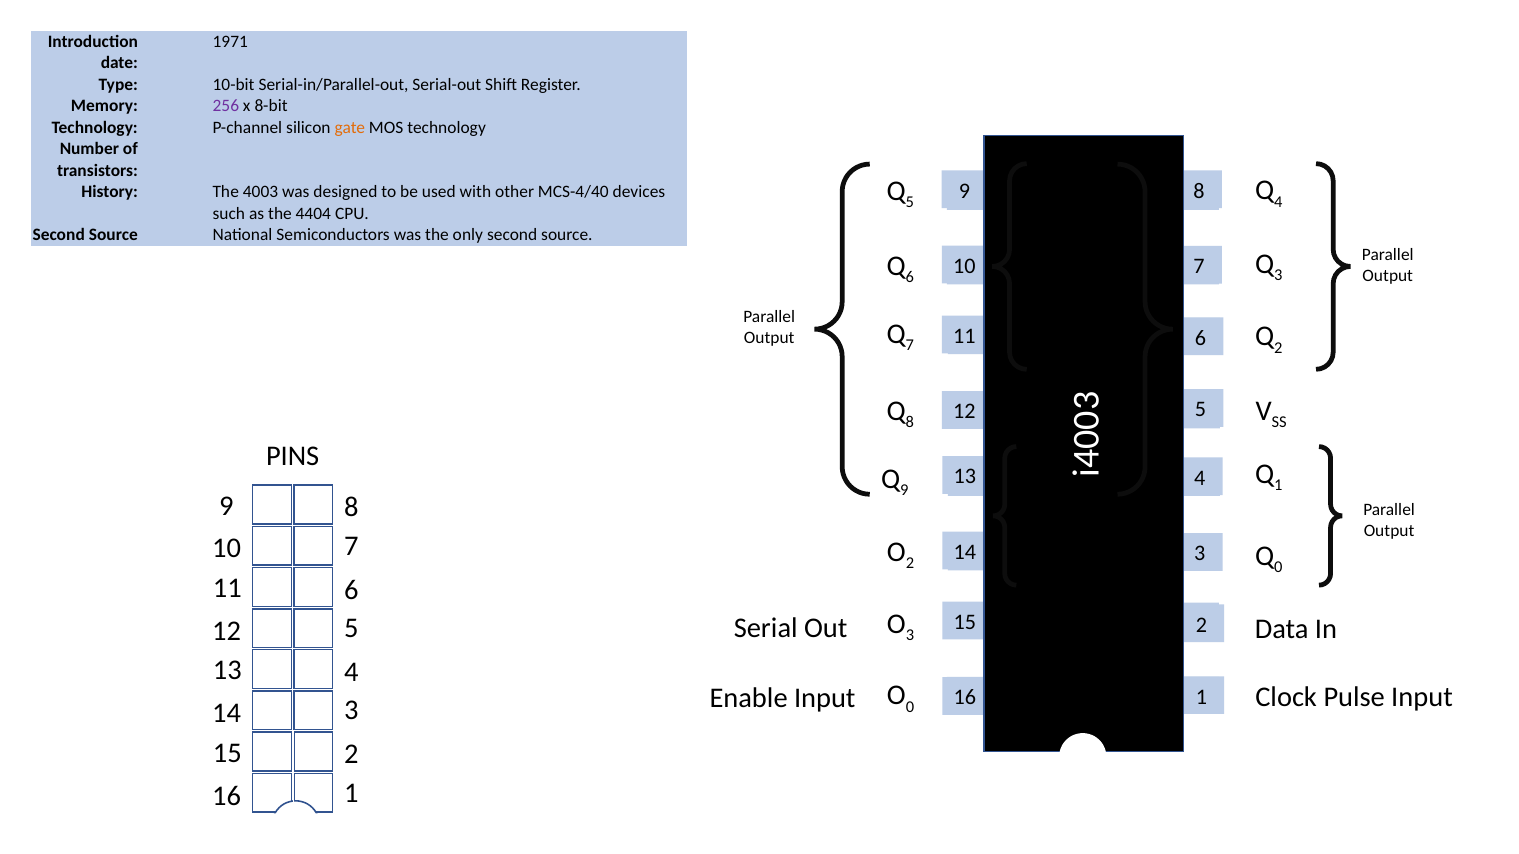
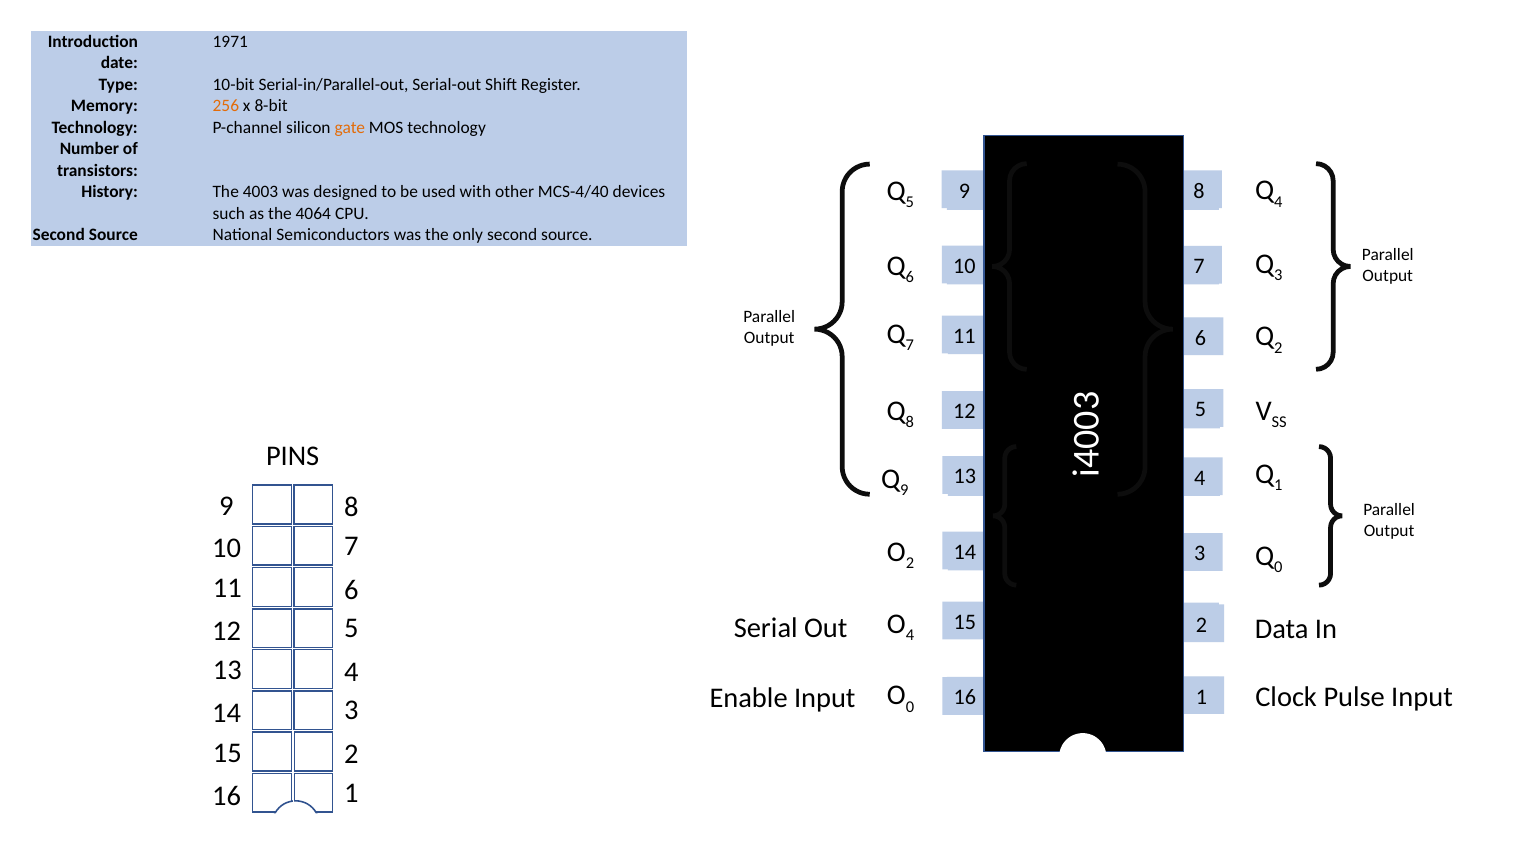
256 colour: purple -> orange
4404: 4404 -> 4064
3 at (910, 636): 3 -> 4
